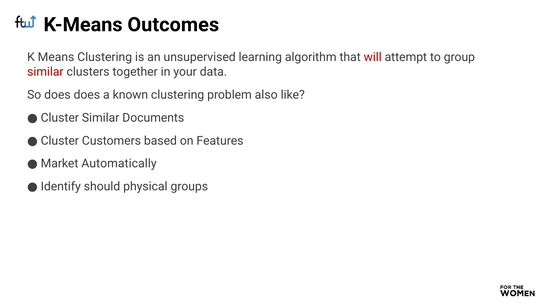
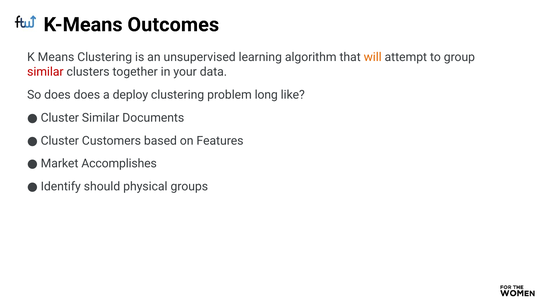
will colour: red -> orange
known: known -> deploy
also: also -> long
Automatically: Automatically -> Accomplishes
